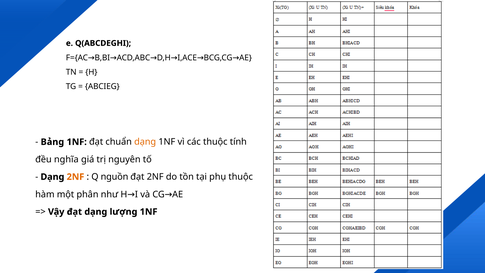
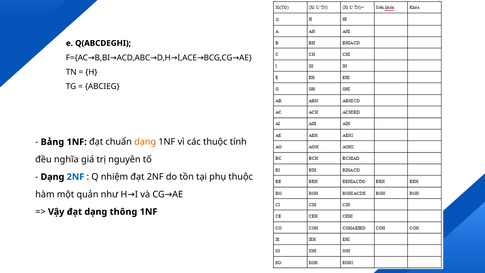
2NF at (75, 177) colour: orange -> blue
nguồn: nguồn -> nhiệm
phân: phân -> quản
lượng: lượng -> thông
